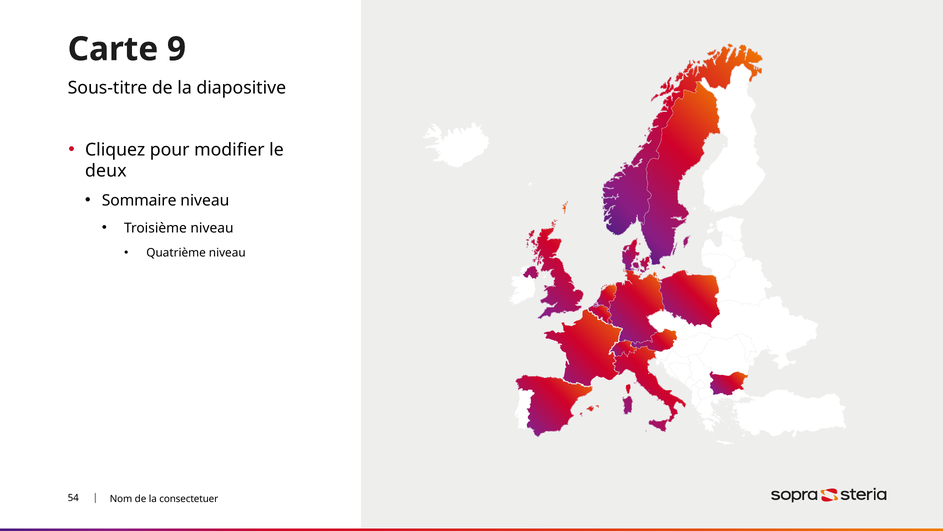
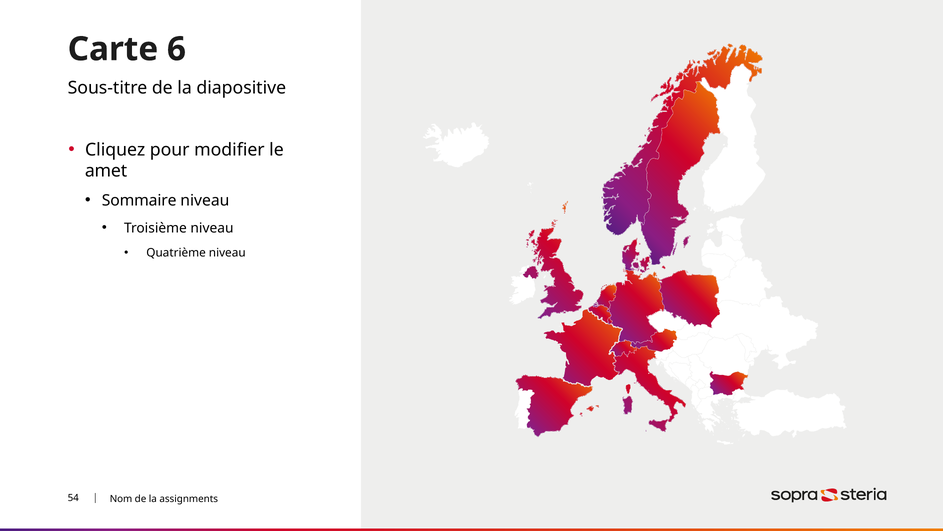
9: 9 -> 6
deux: deux -> amet
consectetuer: consectetuer -> assignments
